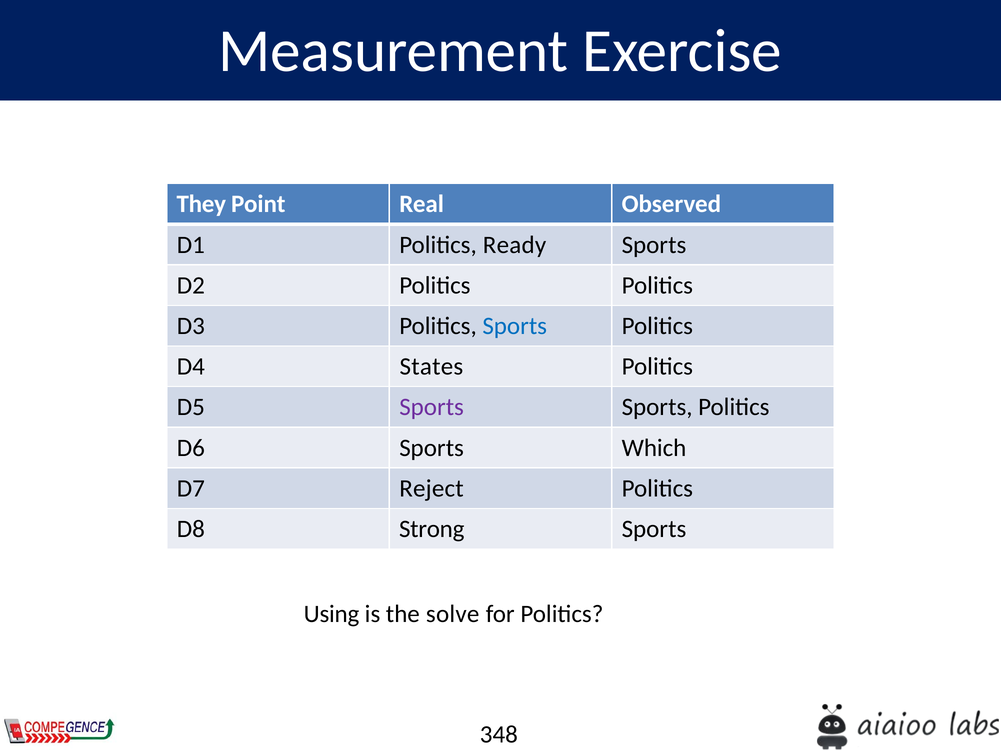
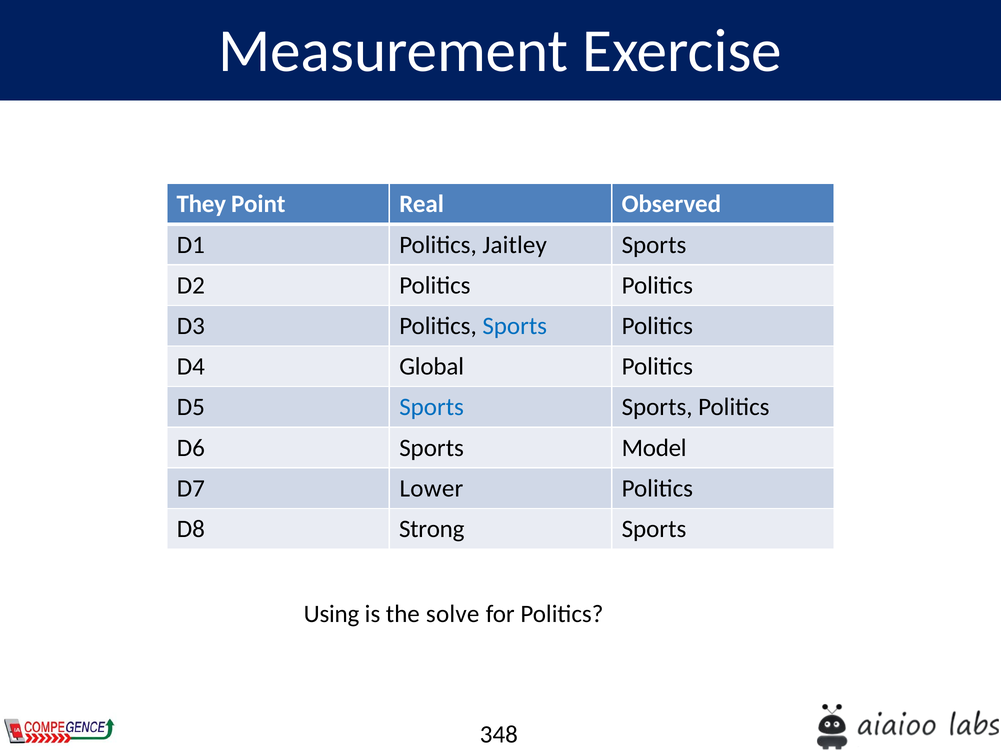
Ready: Ready -> Jaitley
States: States -> Global
Sports at (432, 407) colour: purple -> blue
Which: Which -> Model
Reject: Reject -> Lower
